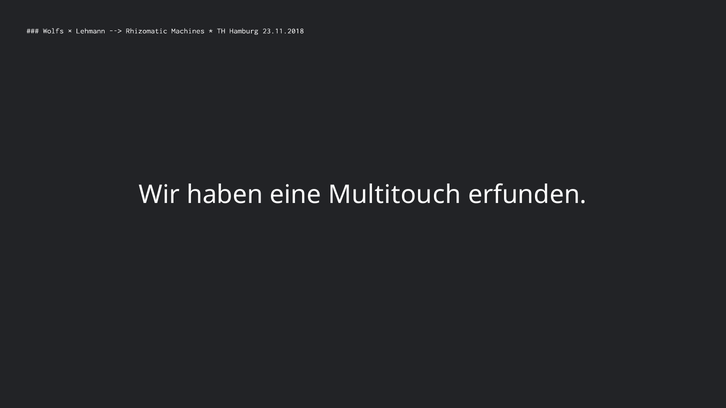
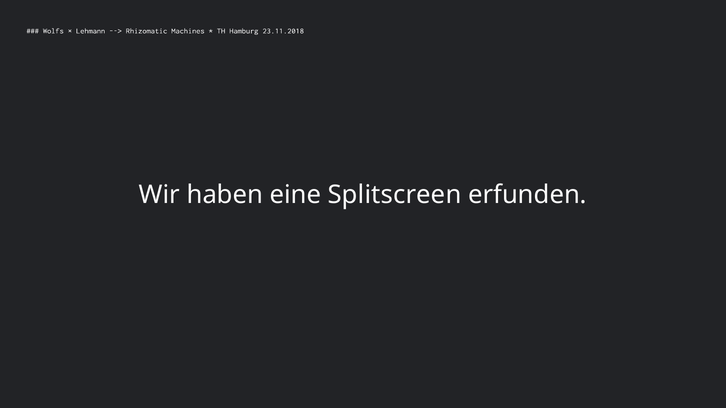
Multitouch: Multitouch -> Splitscreen
